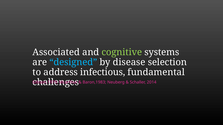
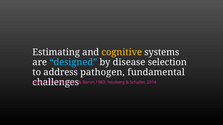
Associated: Associated -> Estimating
cognitive colour: light green -> yellow
infectious: infectious -> pathogen
